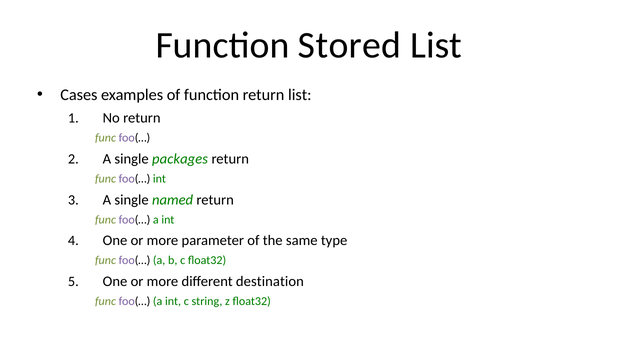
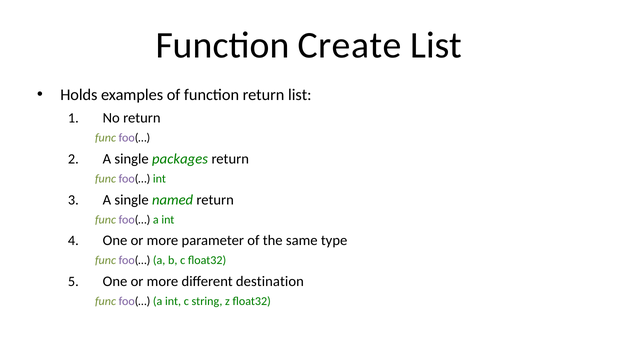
Stored: Stored -> Create
Cases: Cases -> Holds
